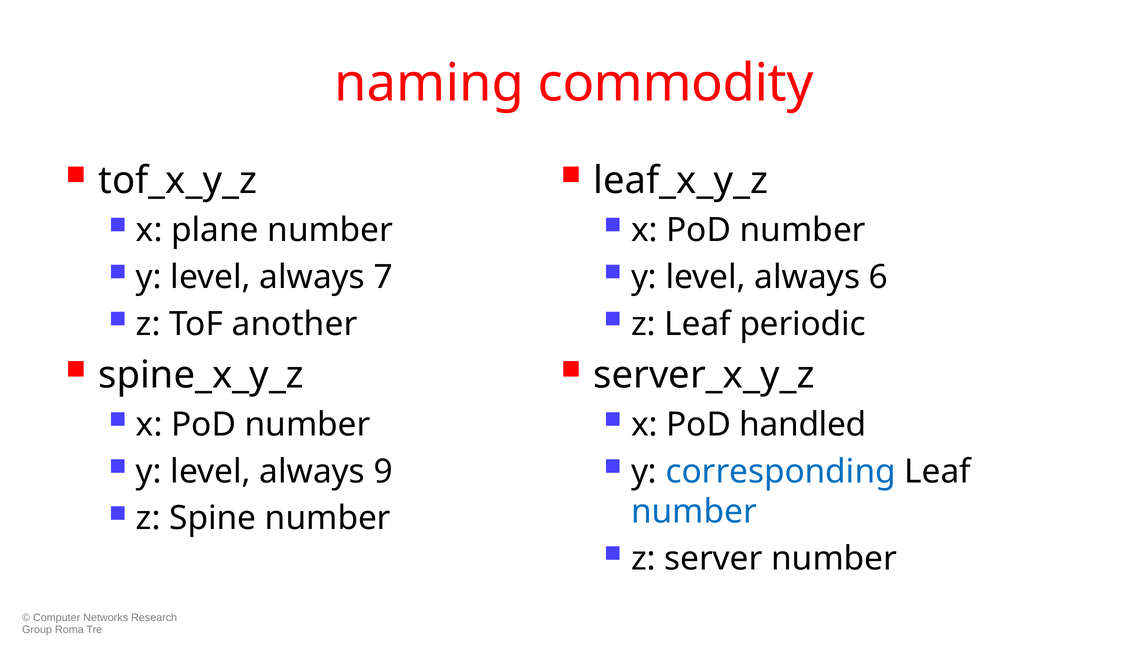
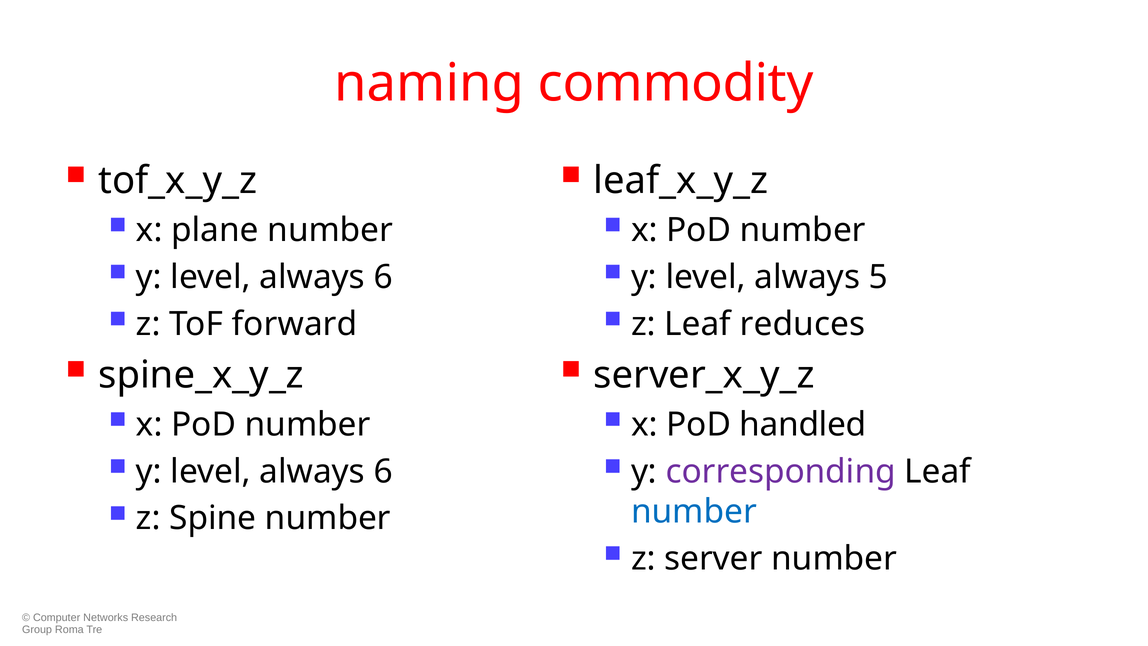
7 at (383, 277): 7 -> 6
6: 6 -> 5
periodic: periodic -> reduces
another: another -> forward
9 at (383, 471): 9 -> 6
corresponding colour: blue -> purple
